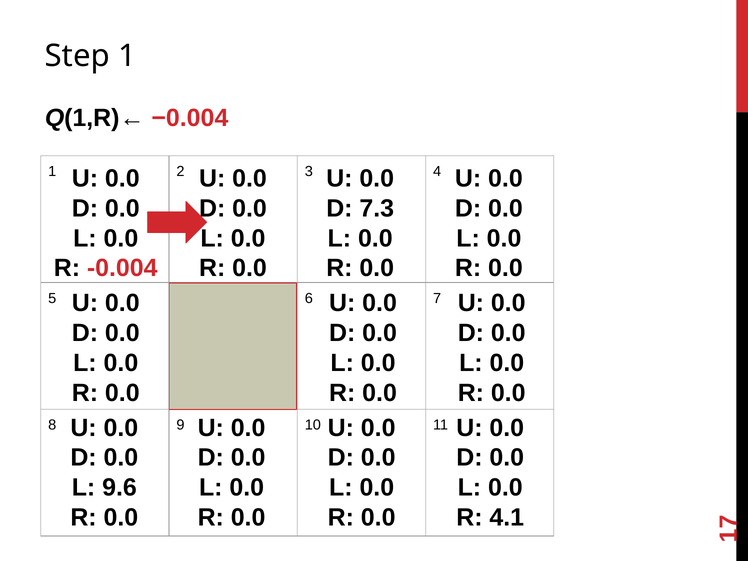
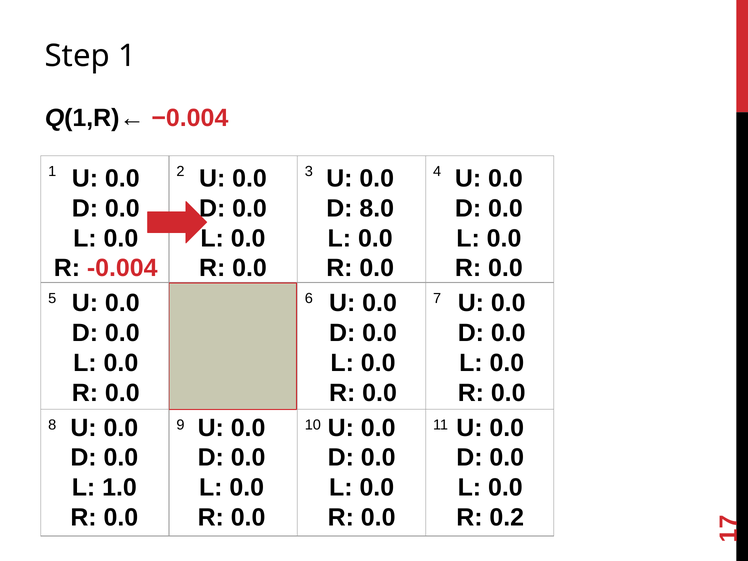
7.3: 7.3 -> 8.0
9.6: 9.6 -> 1.0
4.1: 4.1 -> 0.2
